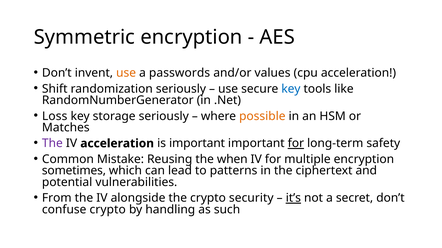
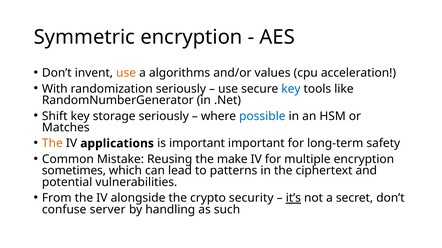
passwords: passwords -> algorithms
Shift: Shift -> With
Loss: Loss -> Shift
possible colour: orange -> blue
The at (52, 144) colour: purple -> orange
IV acceleration: acceleration -> applications
for at (296, 144) underline: present -> none
when: when -> make
confuse crypto: crypto -> server
